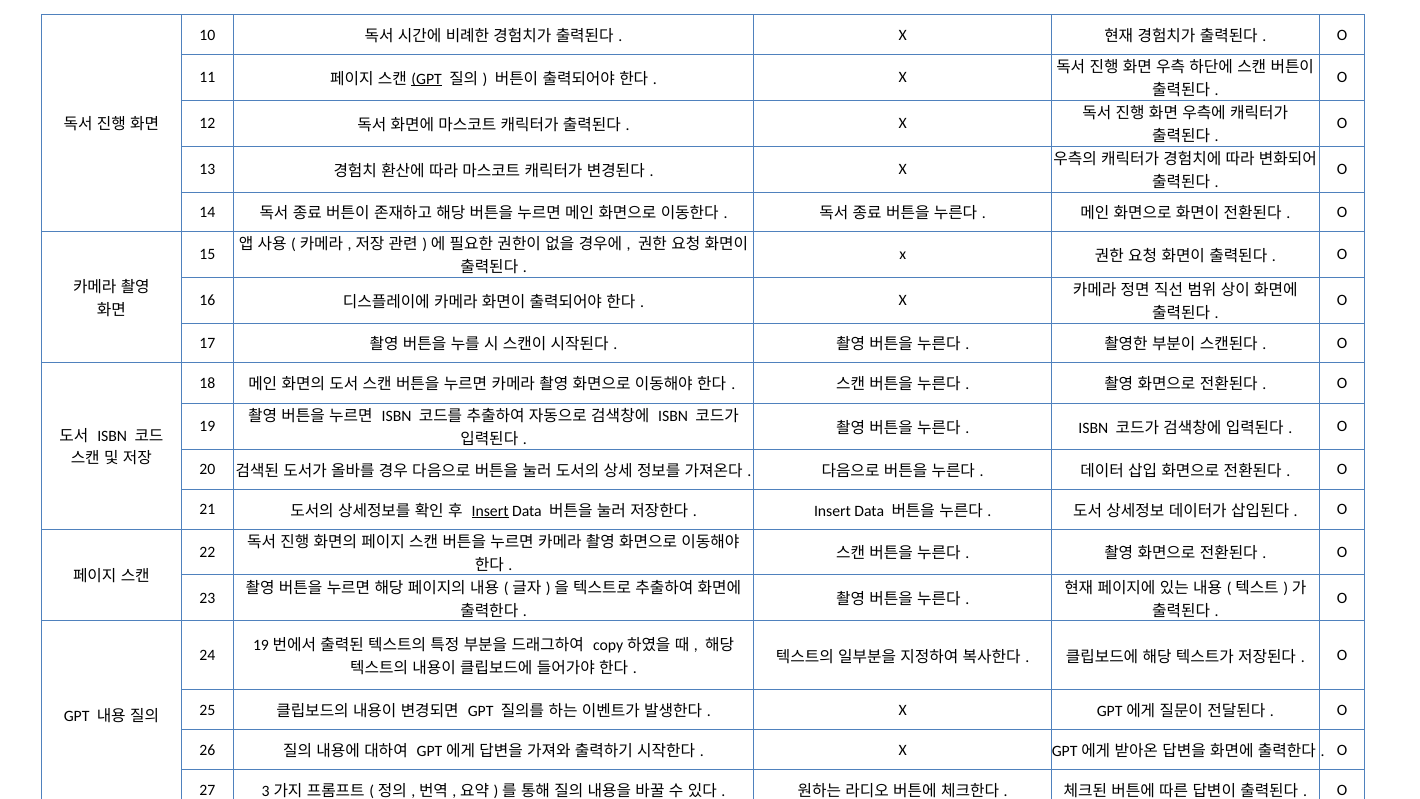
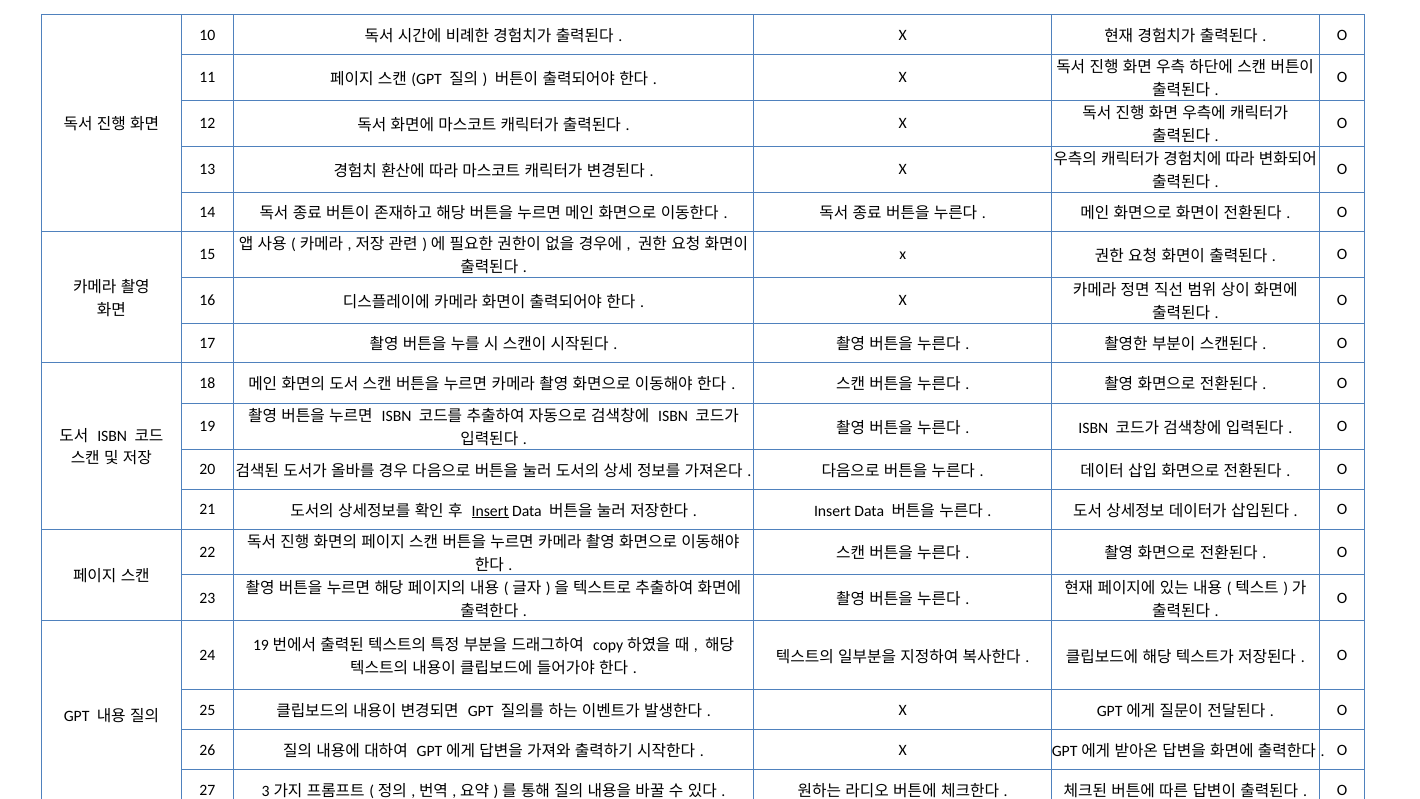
GPT at (427, 79) underline: present -> none
